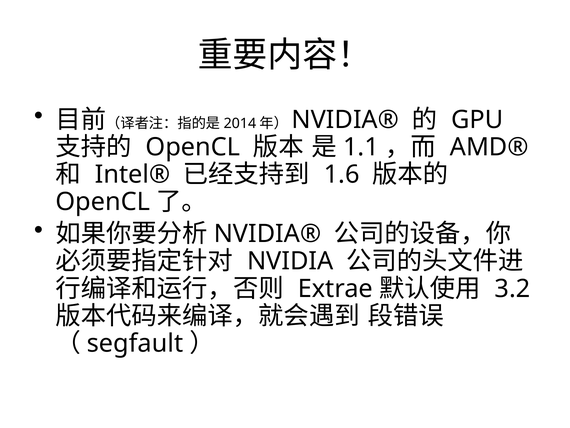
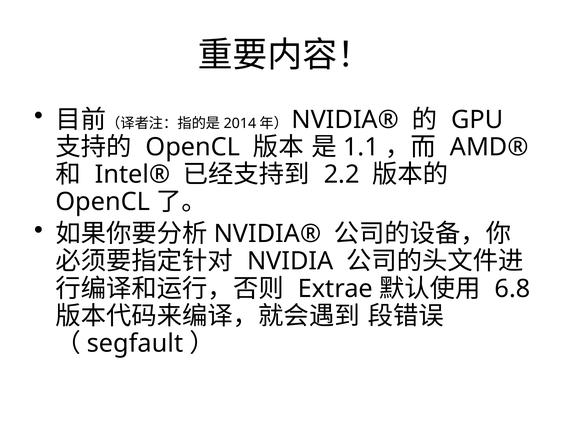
1.6: 1.6 -> 2.2
3.2: 3.2 -> 6.8
